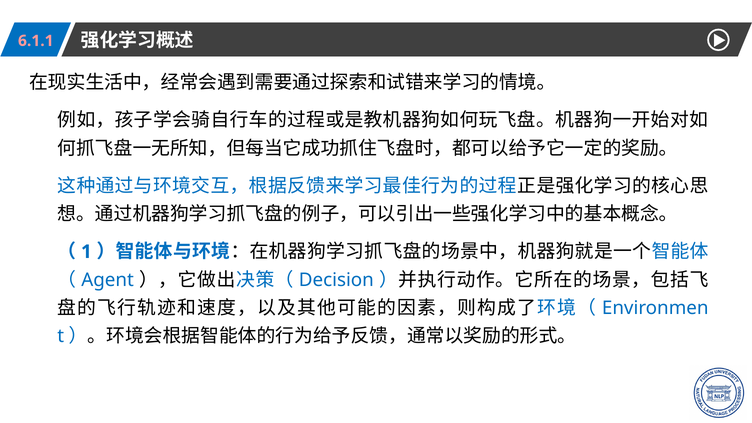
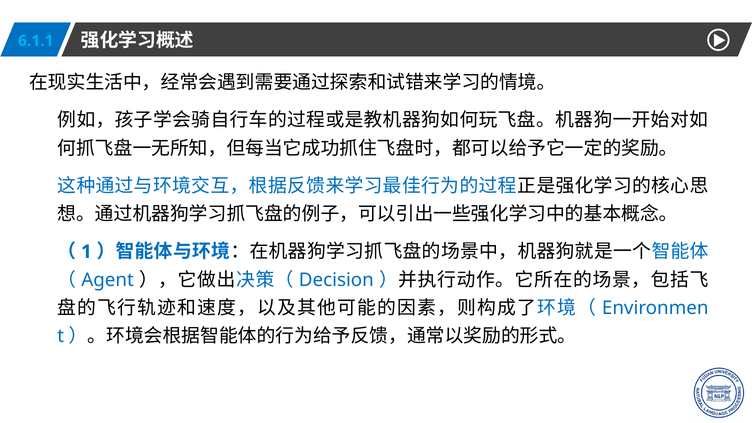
6.1.1 colour: pink -> light blue
